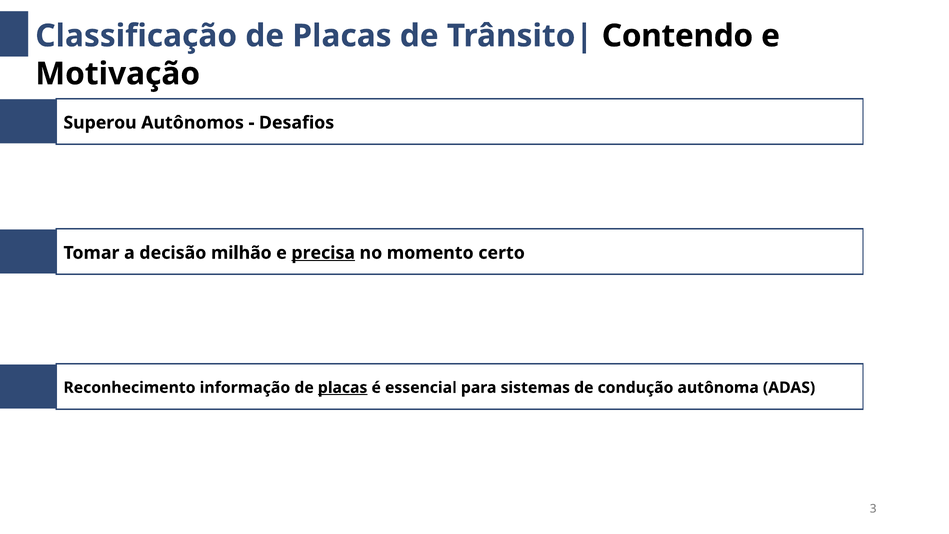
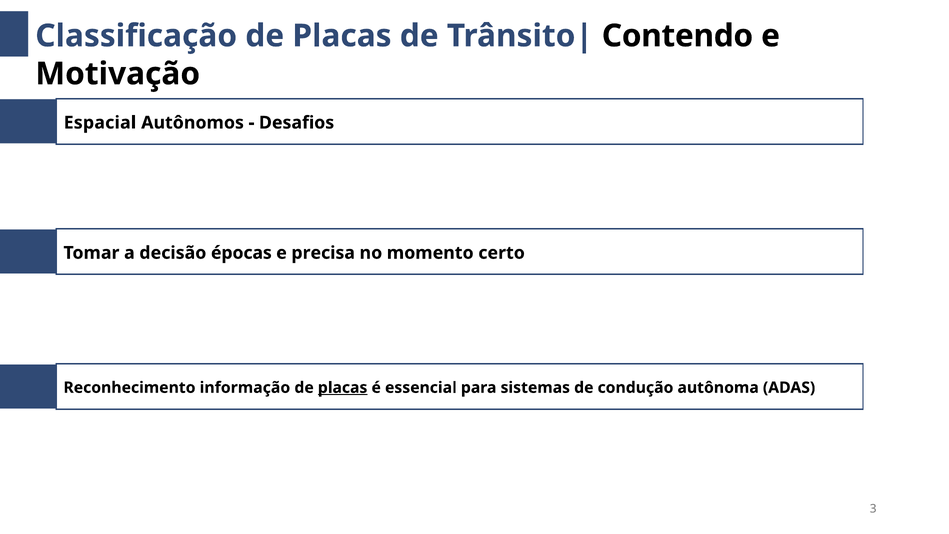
Superou: Superou -> Espacial
milhão: milhão -> épocas
precisa underline: present -> none
